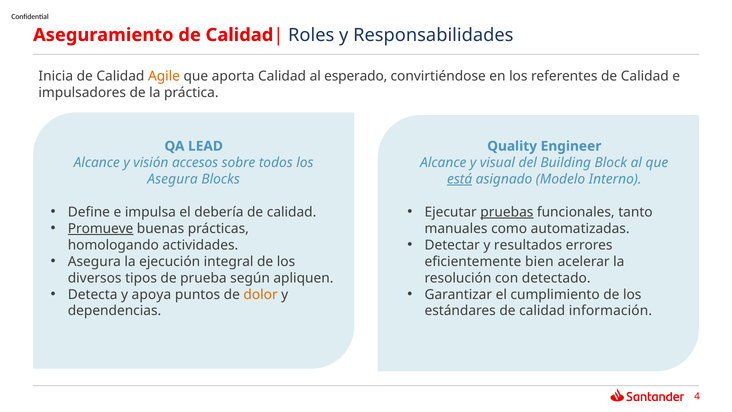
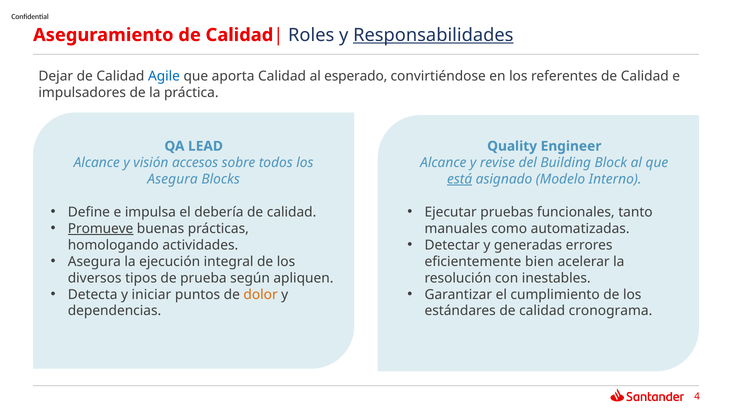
Responsabilidades underline: none -> present
Inicia: Inicia -> Dejar
Agile colour: orange -> blue
visual: visual -> revise
pruebas underline: present -> none
resultados: resultados -> generadas
detectado: detectado -> inestables
apoya: apoya -> iniciar
información: información -> cronograma
